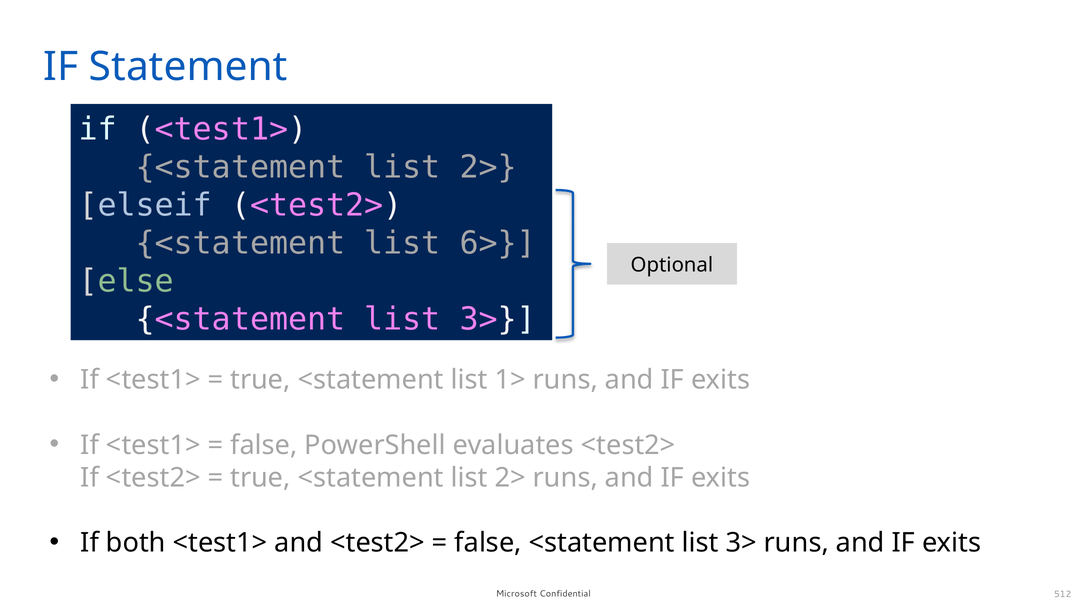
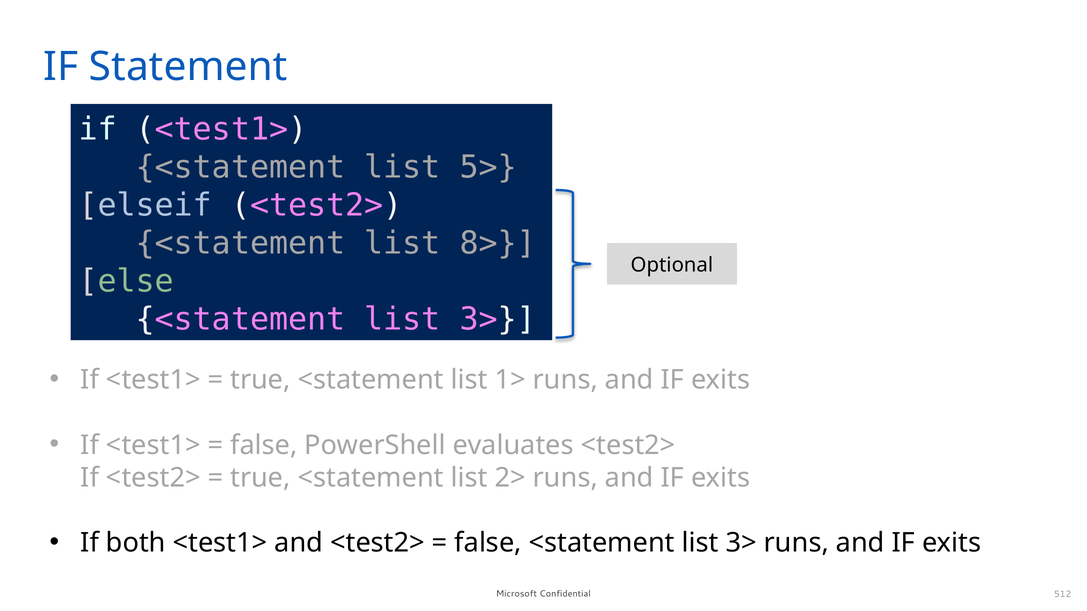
2> at (488, 167): 2> -> 5>
6>: 6> -> 8>
